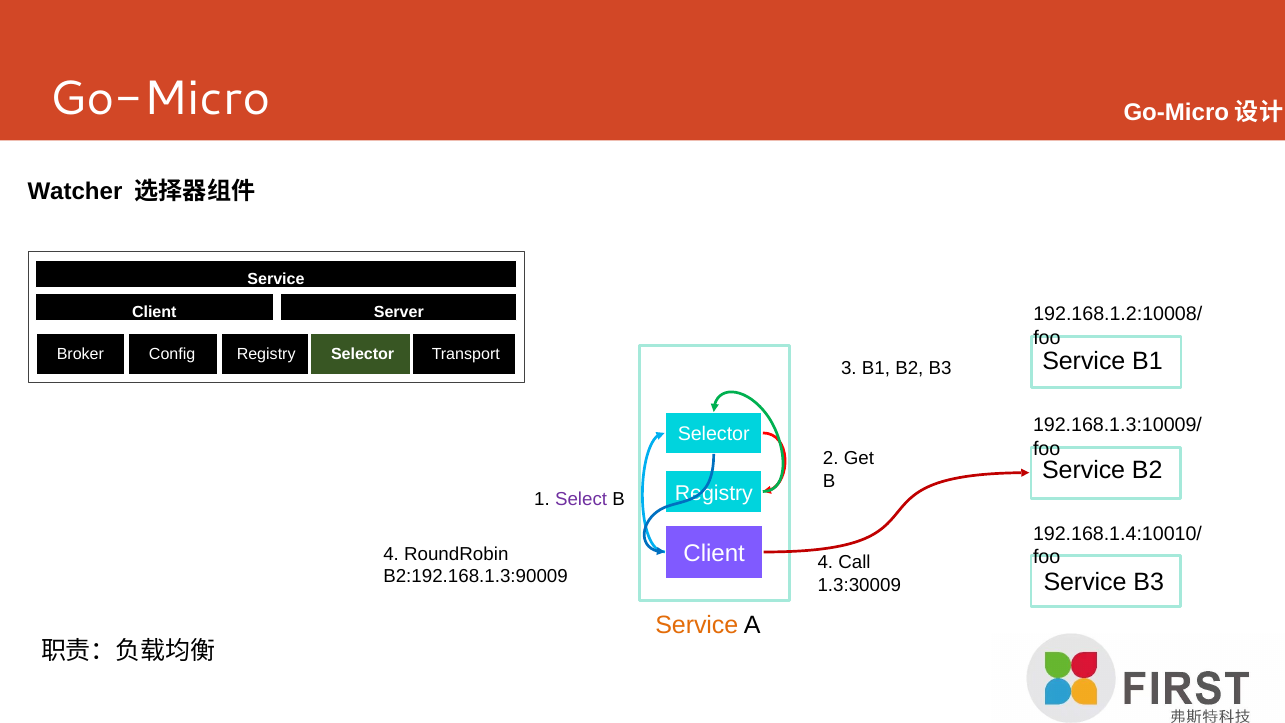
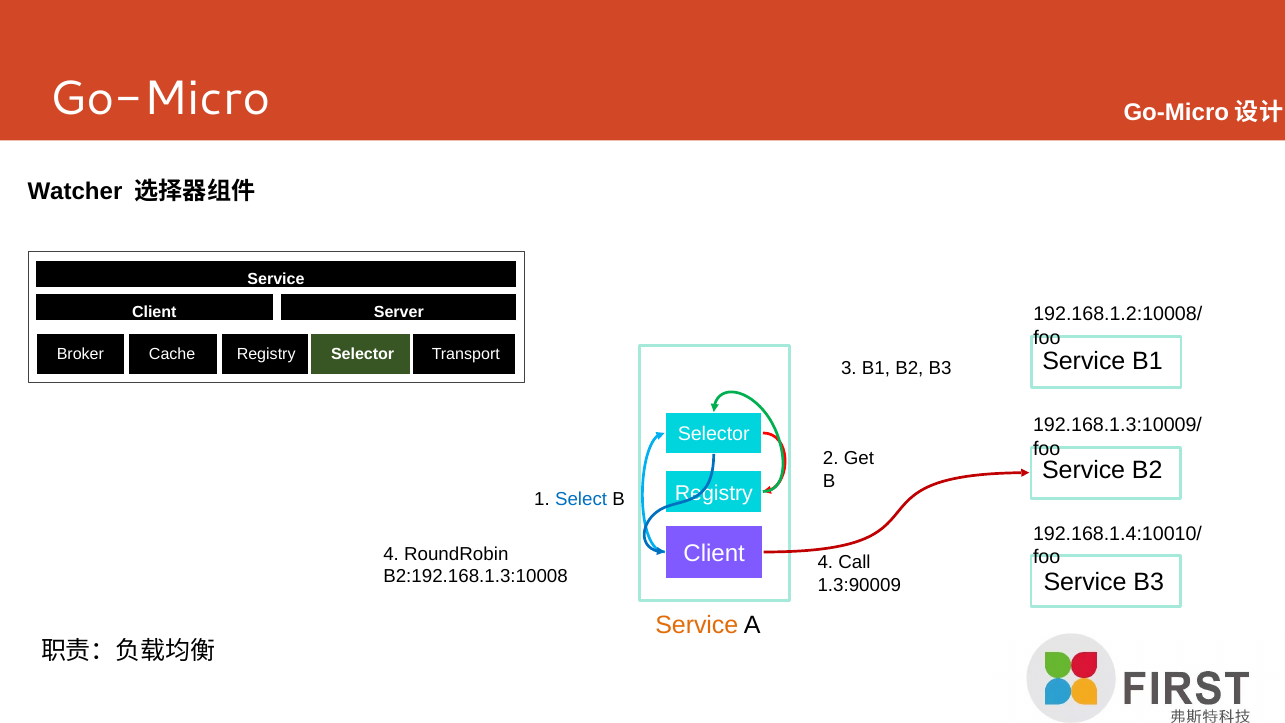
Config: Config -> Cache
Select colour: purple -> blue
B2:192.168.1.3:90009: B2:192.168.1.3:90009 -> B2:192.168.1.3:10008
1.3:30009: 1.3:30009 -> 1.3:90009
